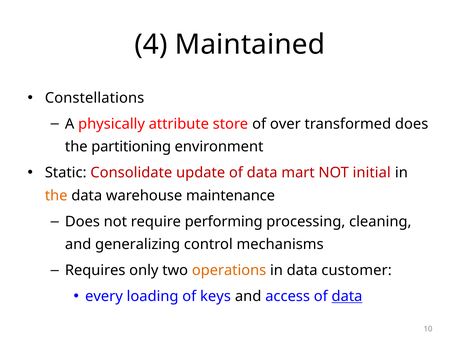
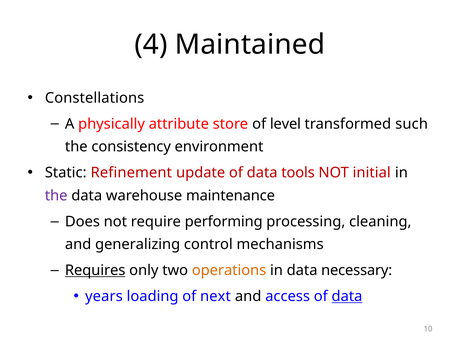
over: over -> level
transformed does: does -> such
partitioning: partitioning -> consistency
Consolidate: Consolidate -> Refinement
mart: mart -> tools
the at (56, 196) colour: orange -> purple
Requires underline: none -> present
customer: customer -> necessary
every: every -> years
keys: keys -> next
